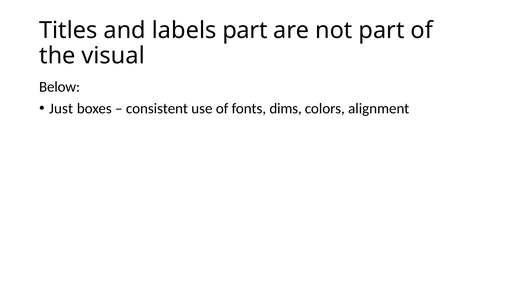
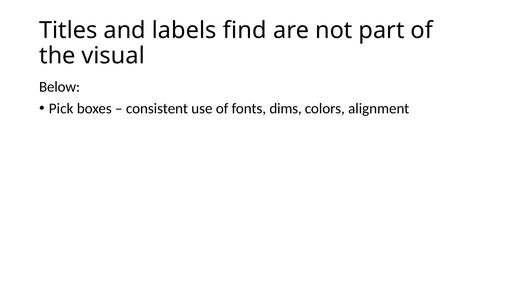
labels part: part -> find
Just: Just -> Pick
